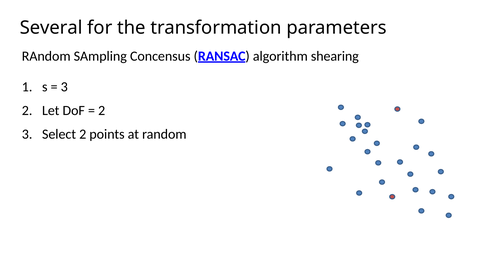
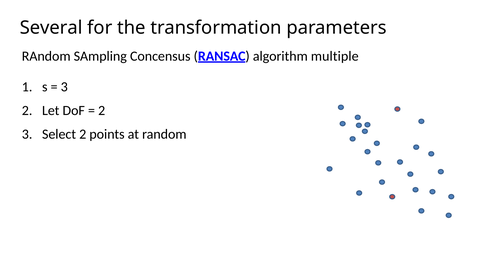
shearing: shearing -> multiple
